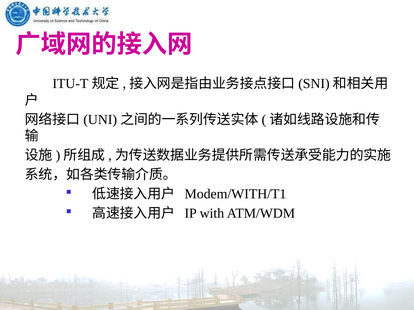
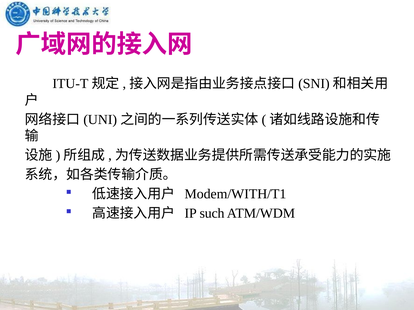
with: with -> such
